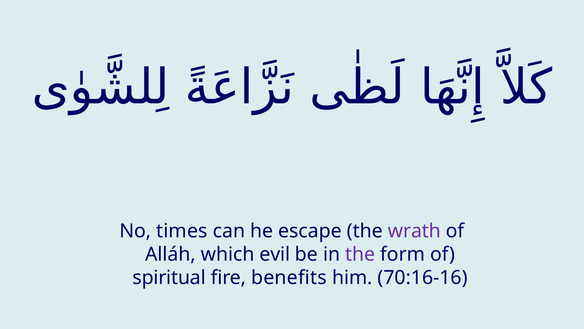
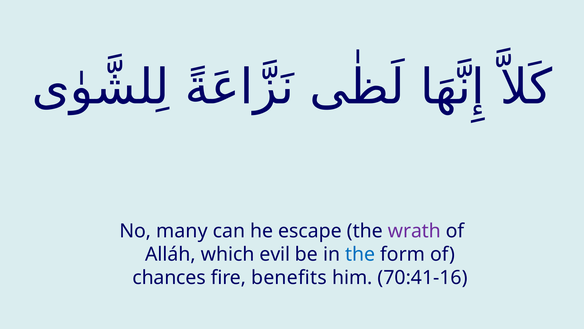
times: times -> many
the at (360, 254) colour: purple -> blue
spiritual: spiritual -> chances
70:16-16: 70:16-16 -> 70:41-16
